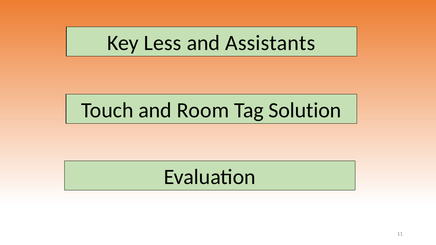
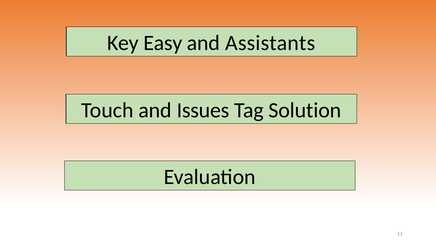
Less: Less -> Easy
Room: Room -> Issues
